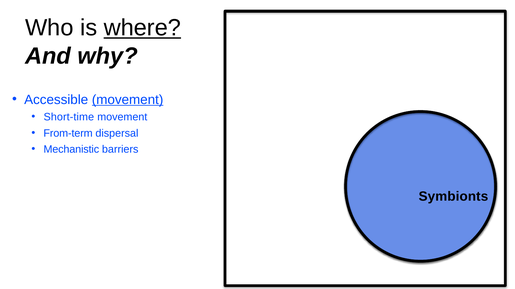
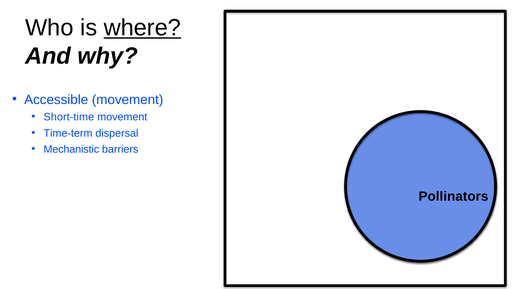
movement at (128, 100) underline: present -> none
From-term: From-term -> Time-term
Symbionts: Symbionts -> Pollinators
